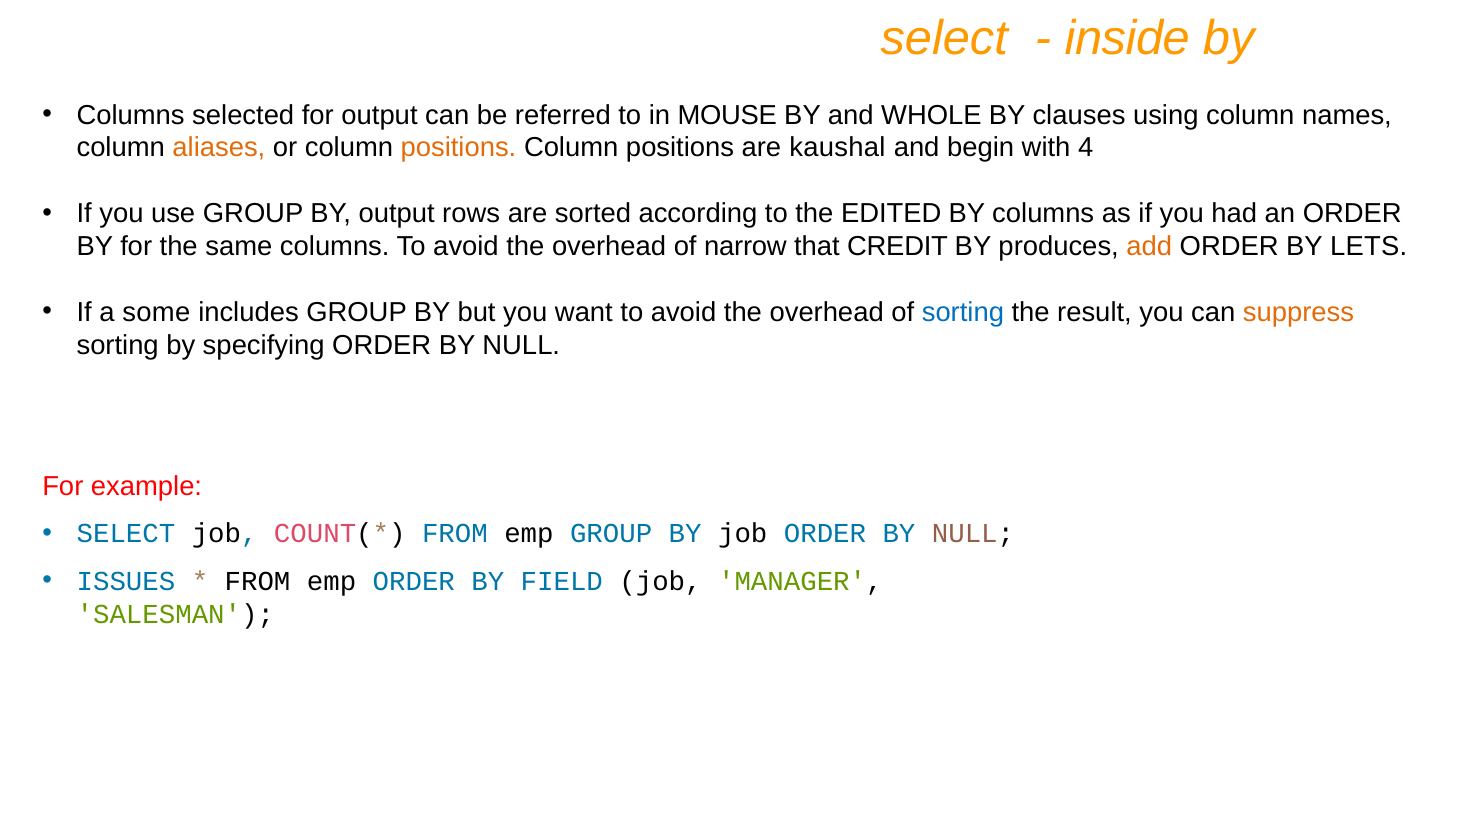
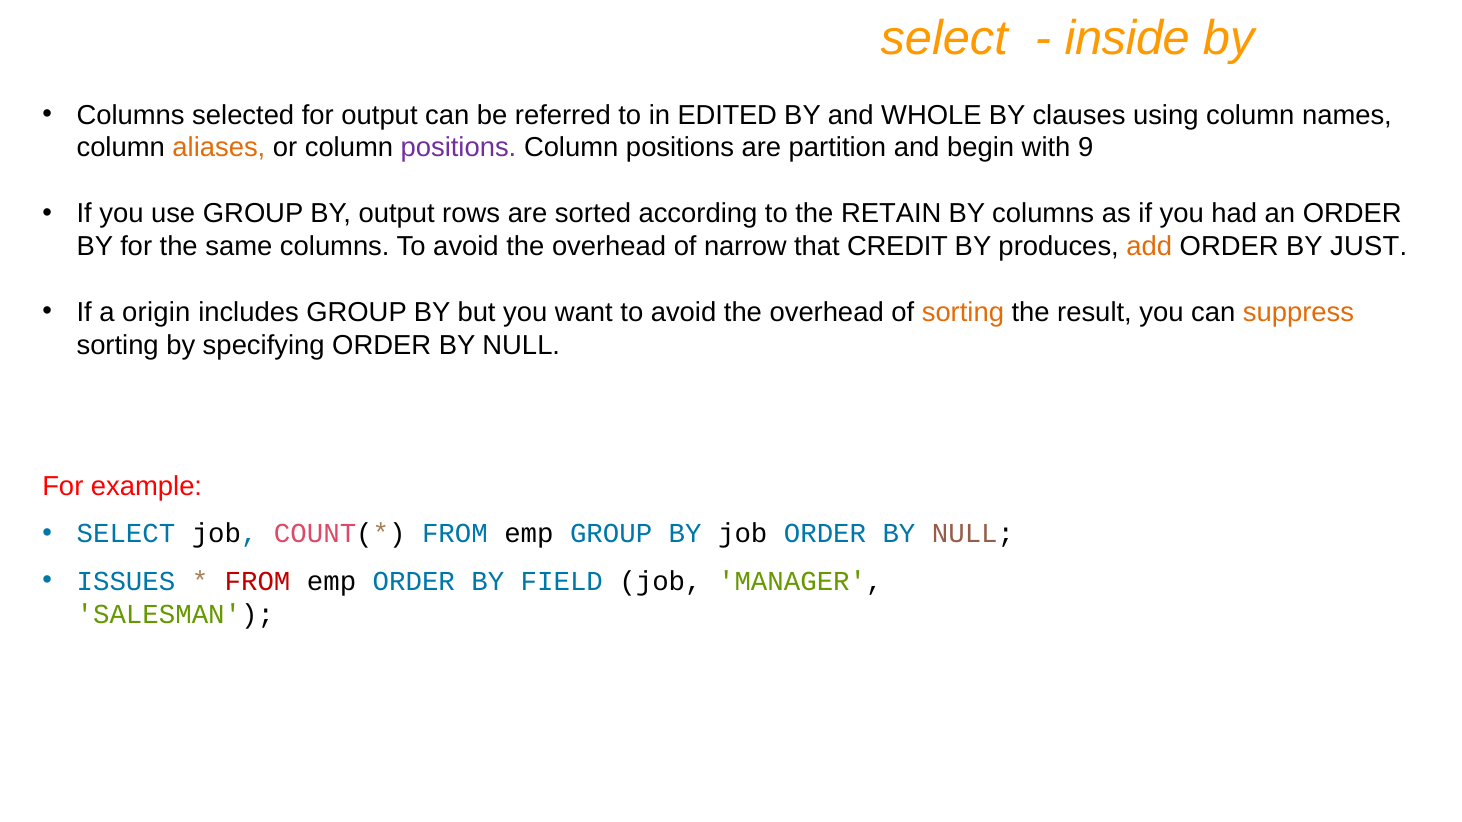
MOUSE: MOUSE -> EDITED
positions at (458, 148) colour: orange -> purple
kaushal: kaushal -> partition
4: 4 -> 9
EDITED: EDITED -> RETAIN
LETS: LETS -> JUST
some: some -> origin
sorting at (963, 312) colour: blue -> orange
FROM at (258, 582) colour: black -> red
